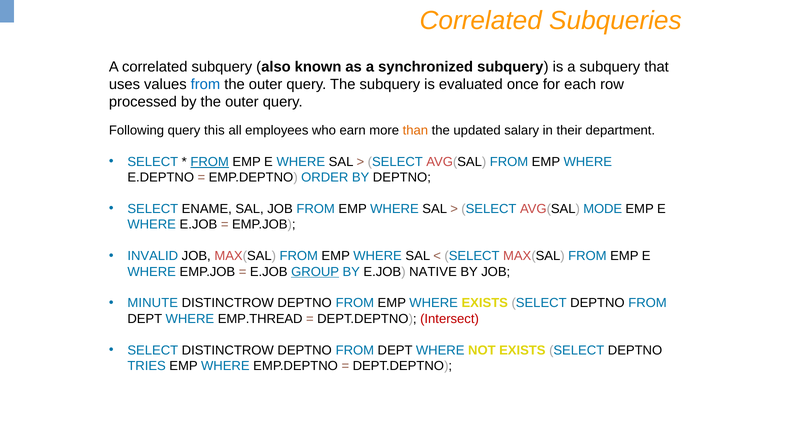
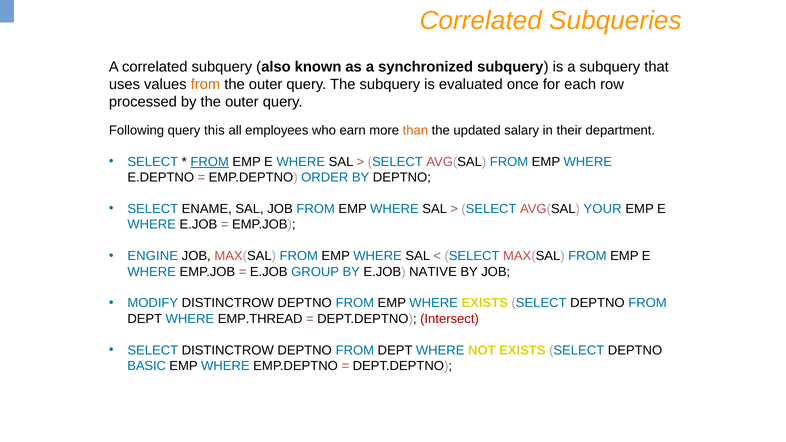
from at (205, 84) colour: blue -> orange
MODE: MODE -> YOUR
INVALID: INVALID -> ENGINE
GROUP underline: present -> none
MINUTE: MINUTE -> MODIFY
TRIES: TRIES -> BASIC
